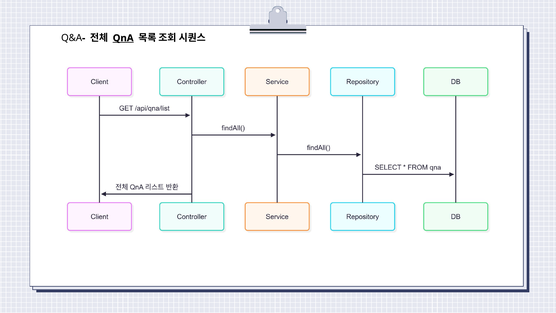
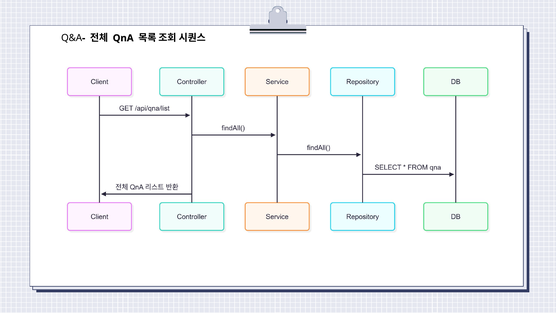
QnA underline: present -> none
